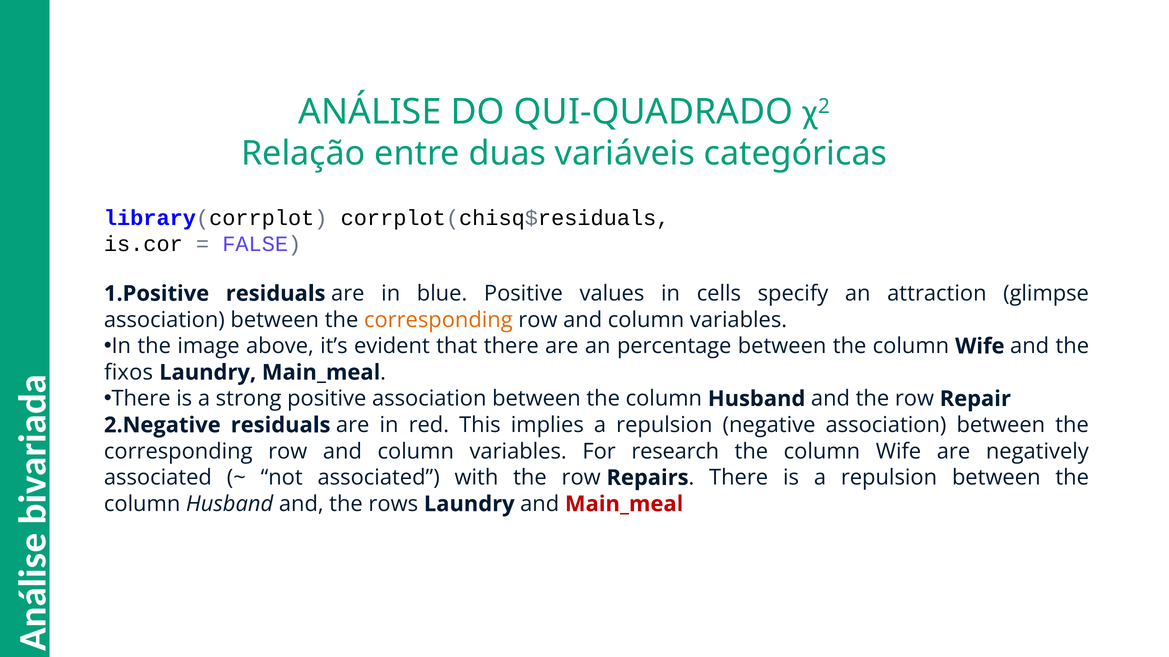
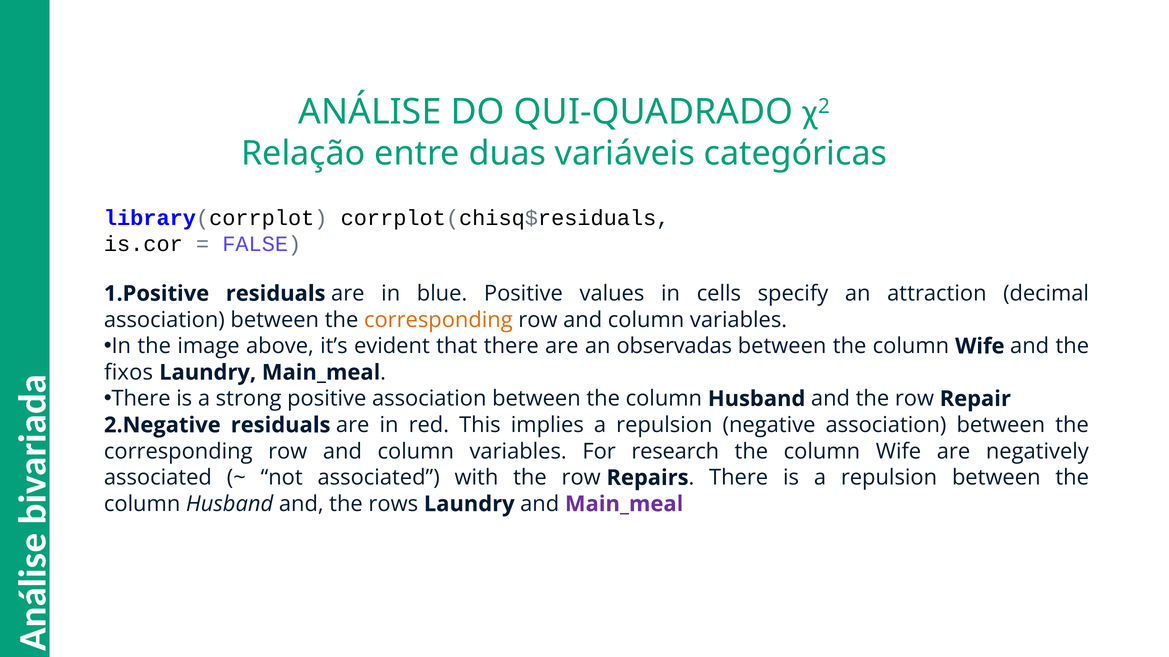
glimpse: glimpse -> decimal
percentage: percentage -> observadas
Main_meal at (624, 504) colour: red -> purple
